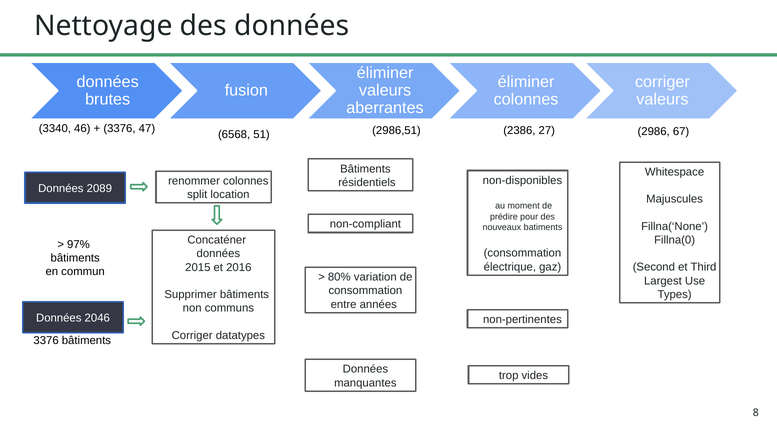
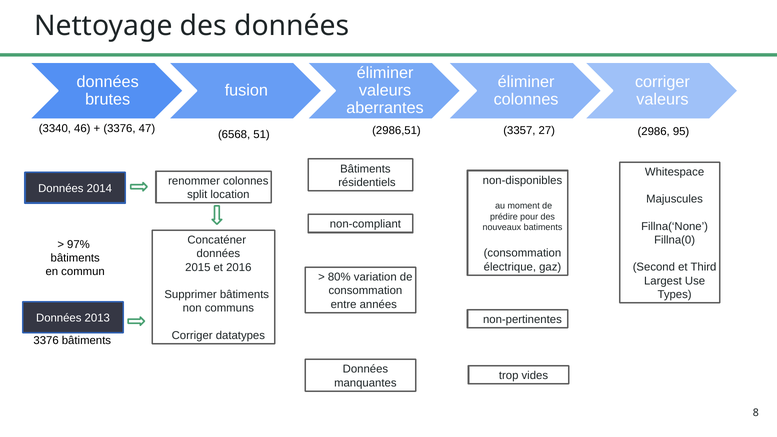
2386: 2386 -> 3357
67: 67 -> 95
2089: 2089 -> 2014
2046: 2046 -> 2013
